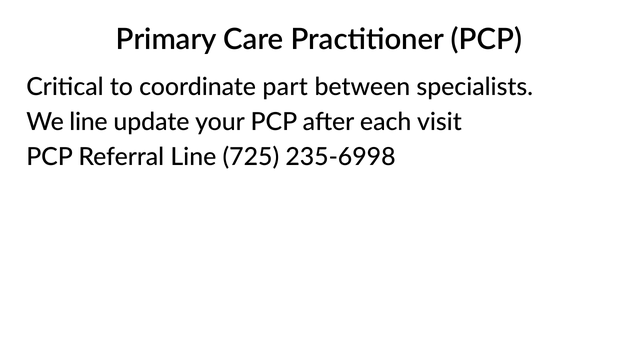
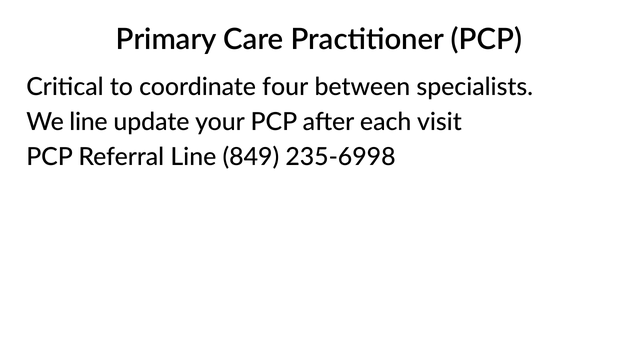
part: part -> four
725: 725 -> 849
